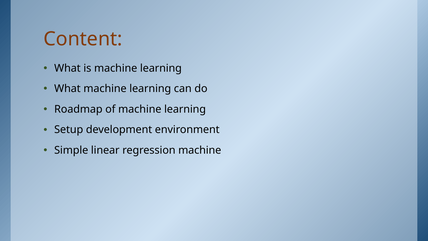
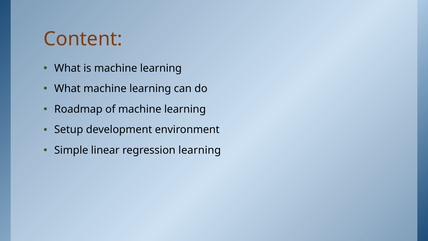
regression machine: machine -> learning
